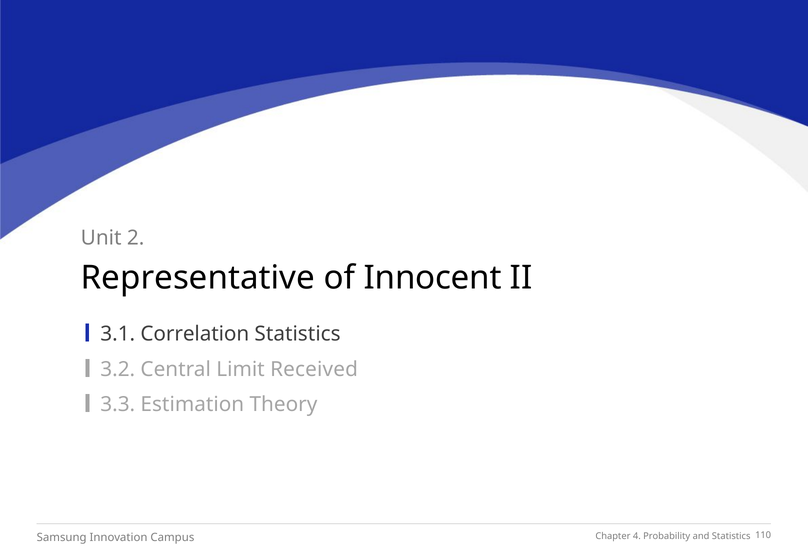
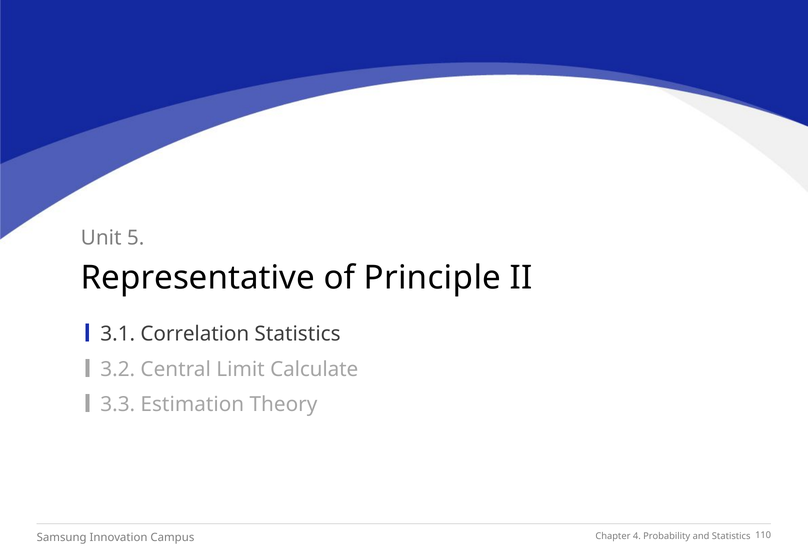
2: 2 -> 5
Innocent: Innocent -> Principle
Received: Received -> Calculate
